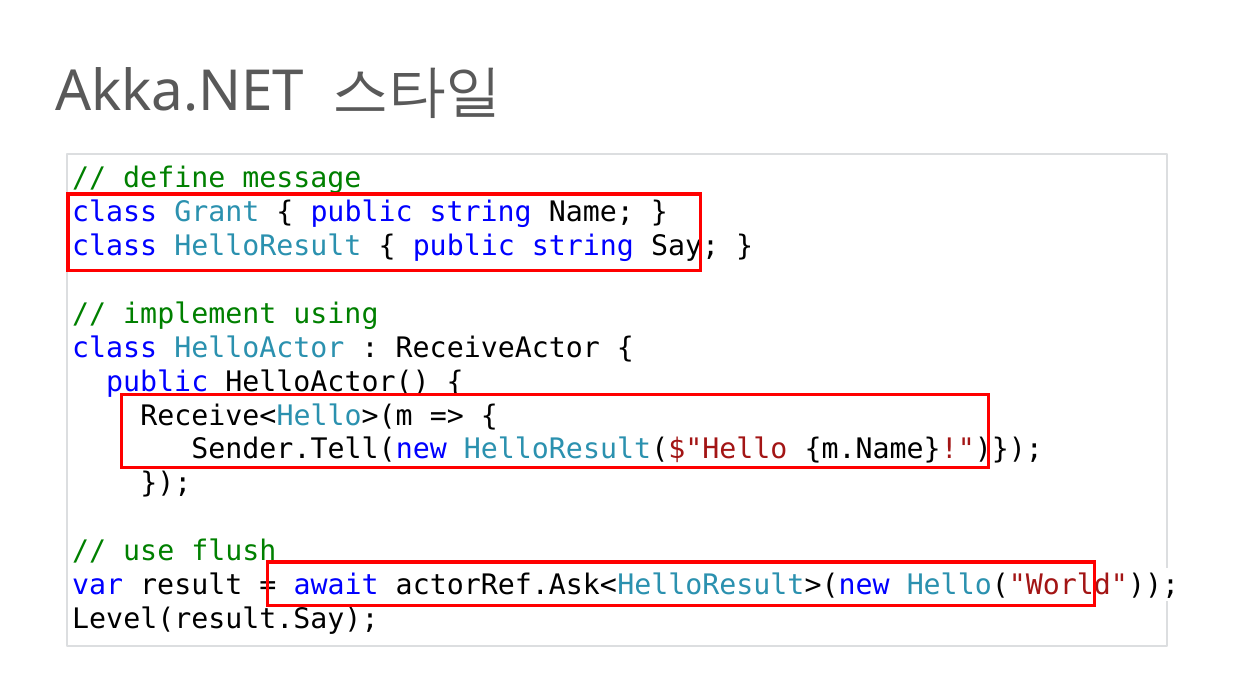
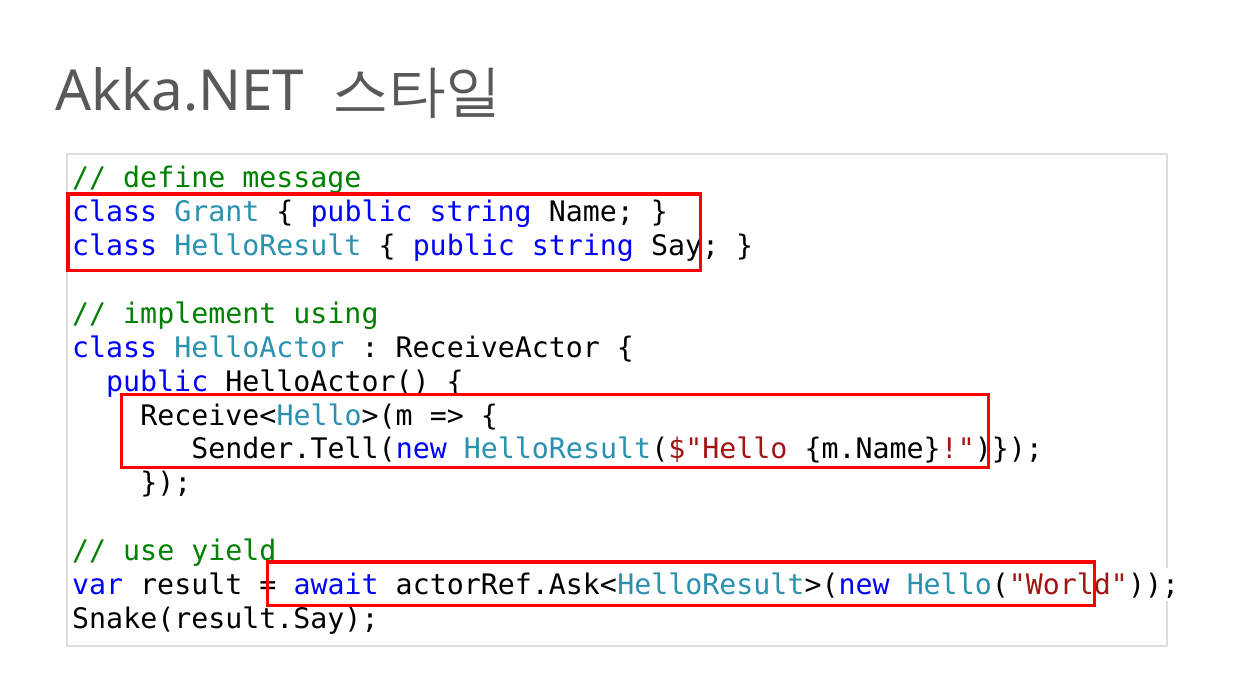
flush: flush -> yield
Level(result.Say: Level(result.Say -> Snake(result.Say
